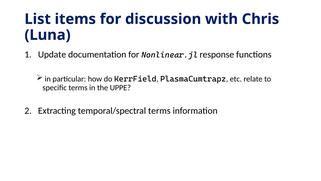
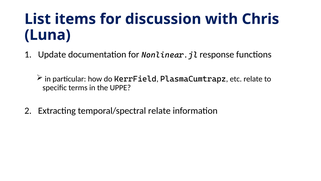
temporal/spectral terms: terms -> relate
